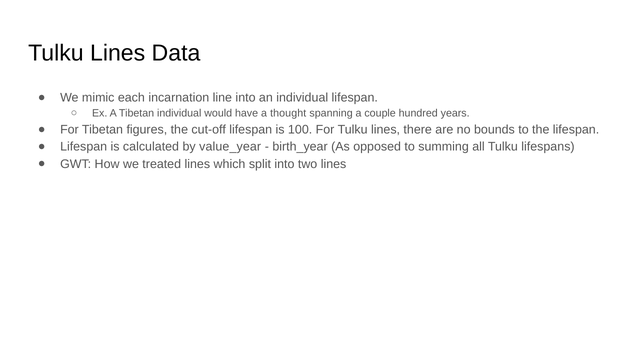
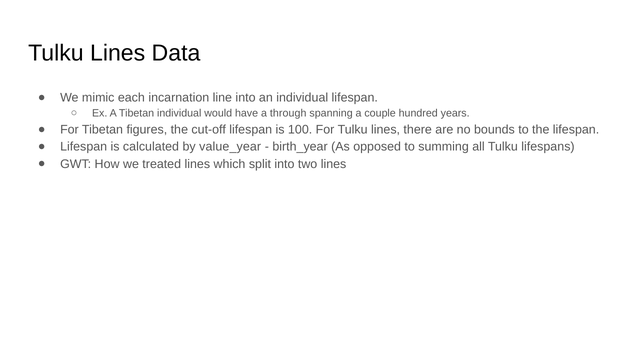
thought: thought -> through
